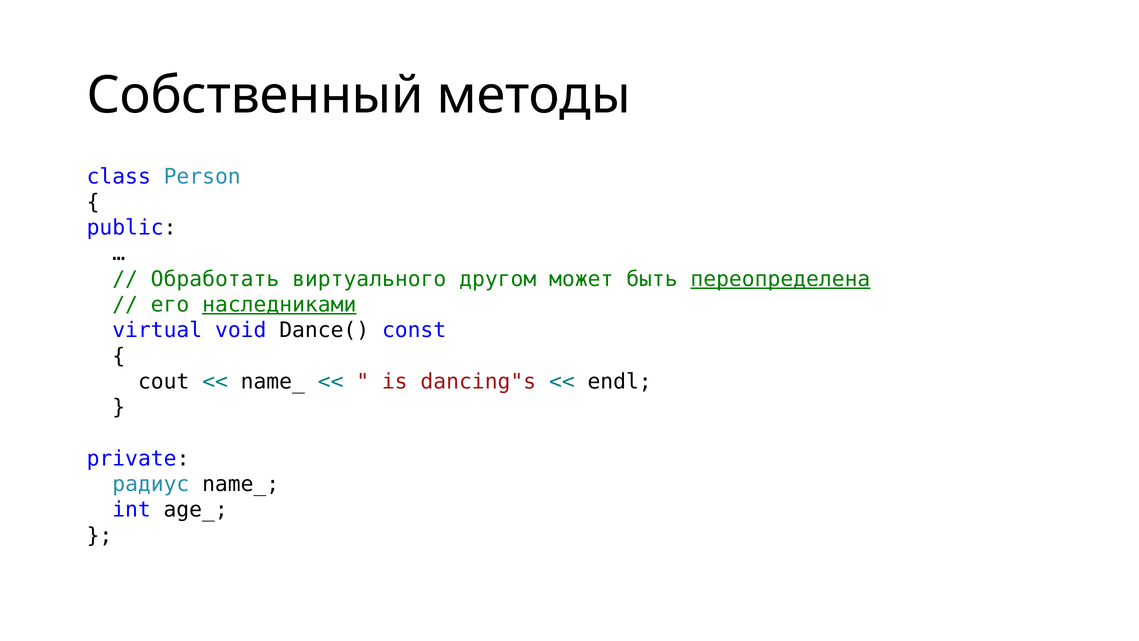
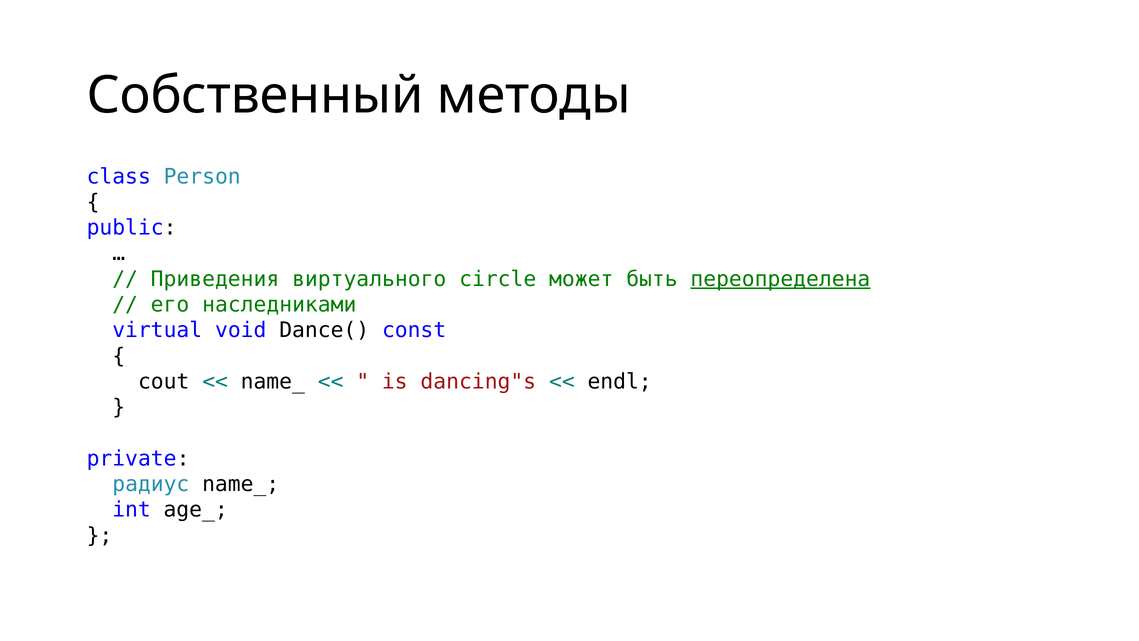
Обработать: Обработать -> Приведения
другом: другом -> circle
наследниками underline: present -> none
